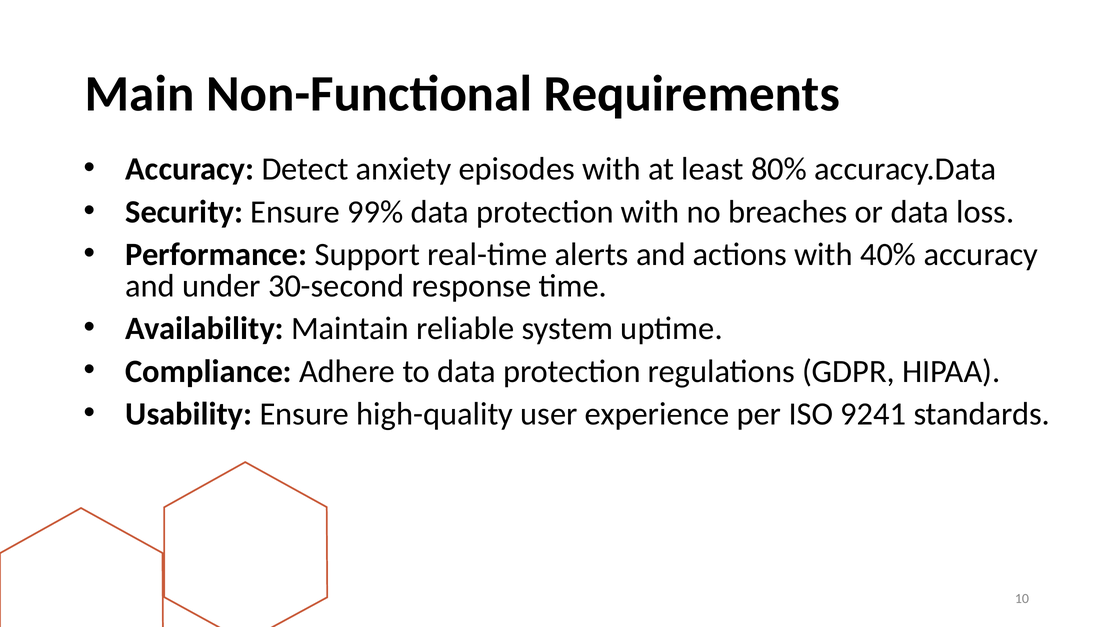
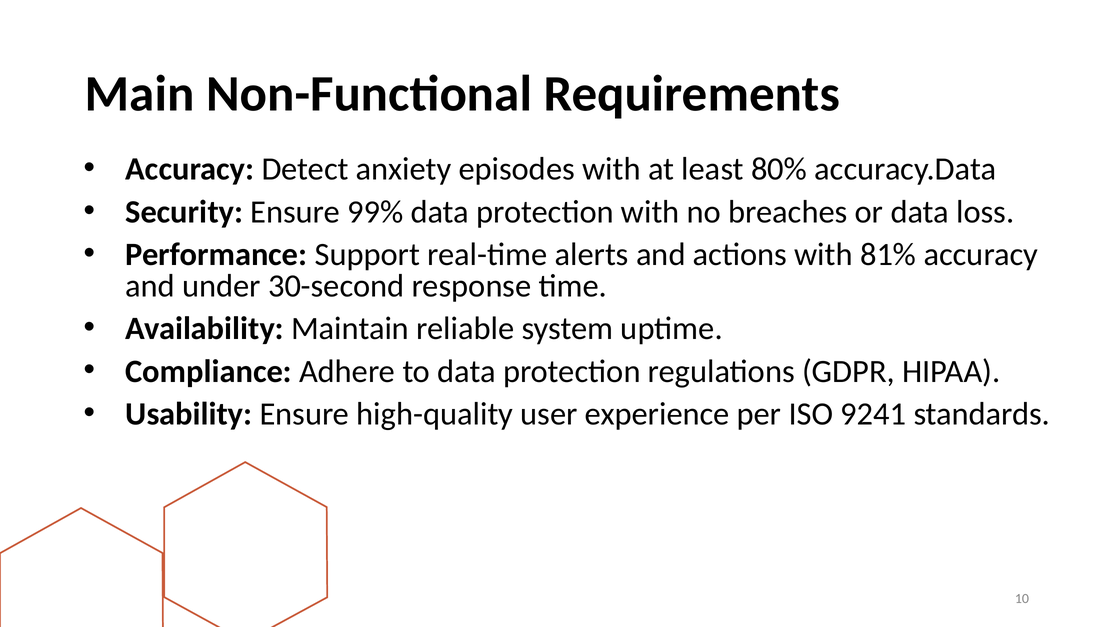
40%: 40% -> 81%
